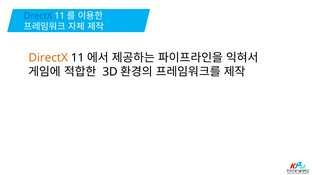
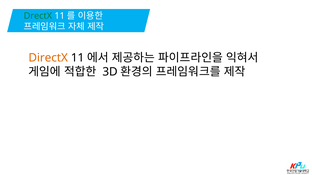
DrectX colour: blue -> green
